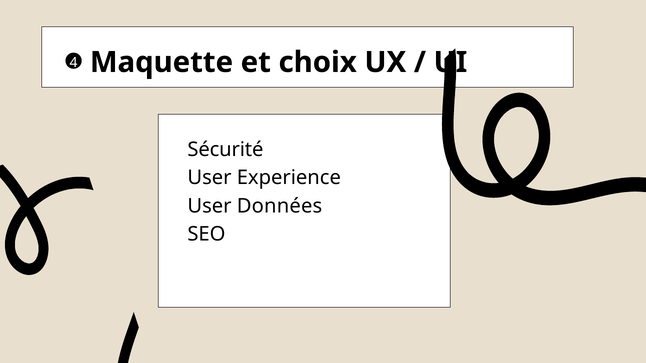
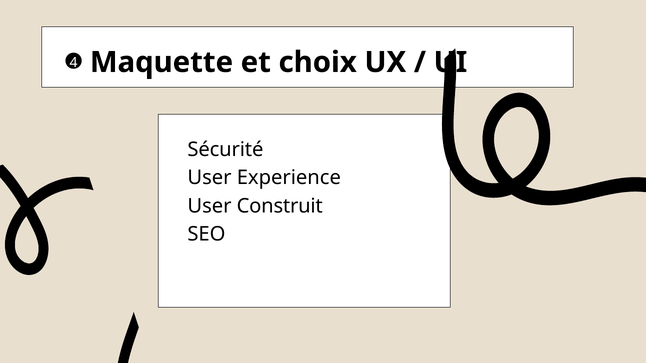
Données: Données -> Construit
